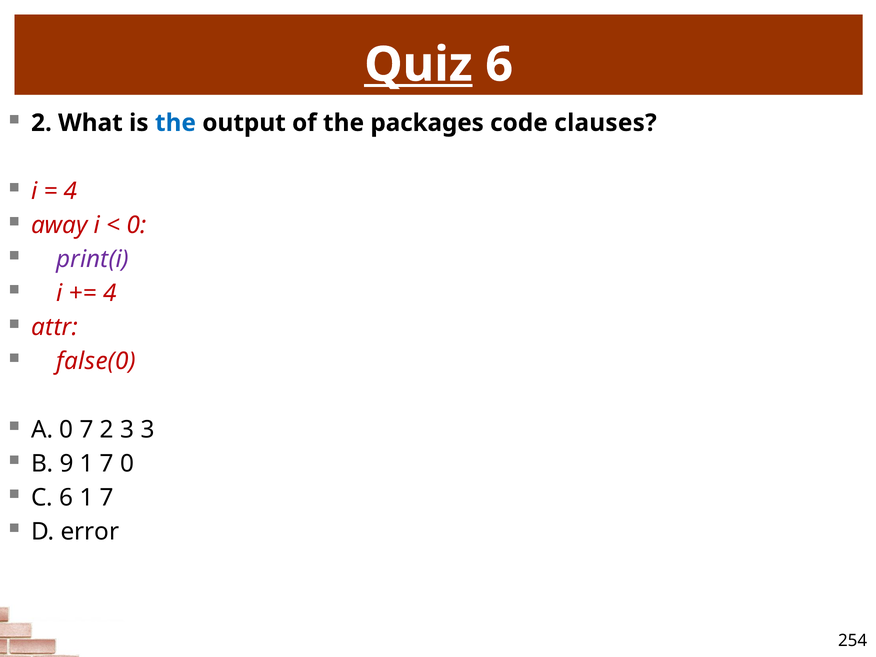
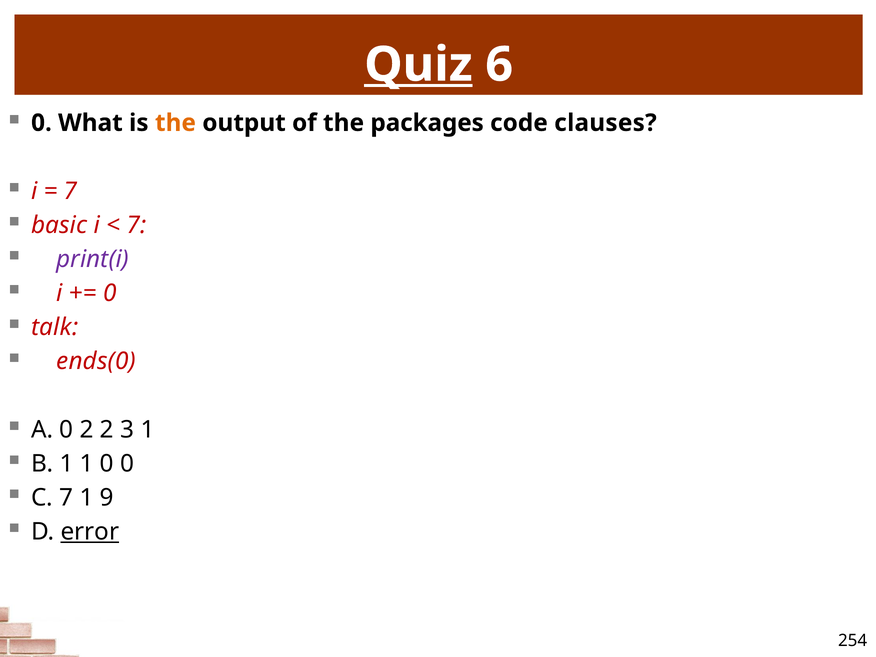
2 at (41, 123): 2 -> 0
the at (175, 123) colour: blue -> orange
4 at (71, 191): 4 -> 7
away: away -> basic
0 at (137, 225): 0 -> 7
4 at (110, 293): 4 -> 0
attr: attr -> talk
false(0: false(0 -> ends(0
0 7: 7 -> 2
3 3: 3 -> 1
B 9: 9 -> 1
7 at (107, 464): 7 -> 0
C 6: 6 -> 7
7 at (107, 498): 7 -> 9
error underline: none -> present
